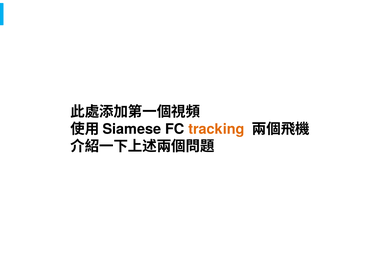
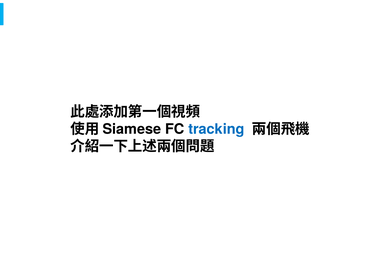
tracking colour: orange -> blue
